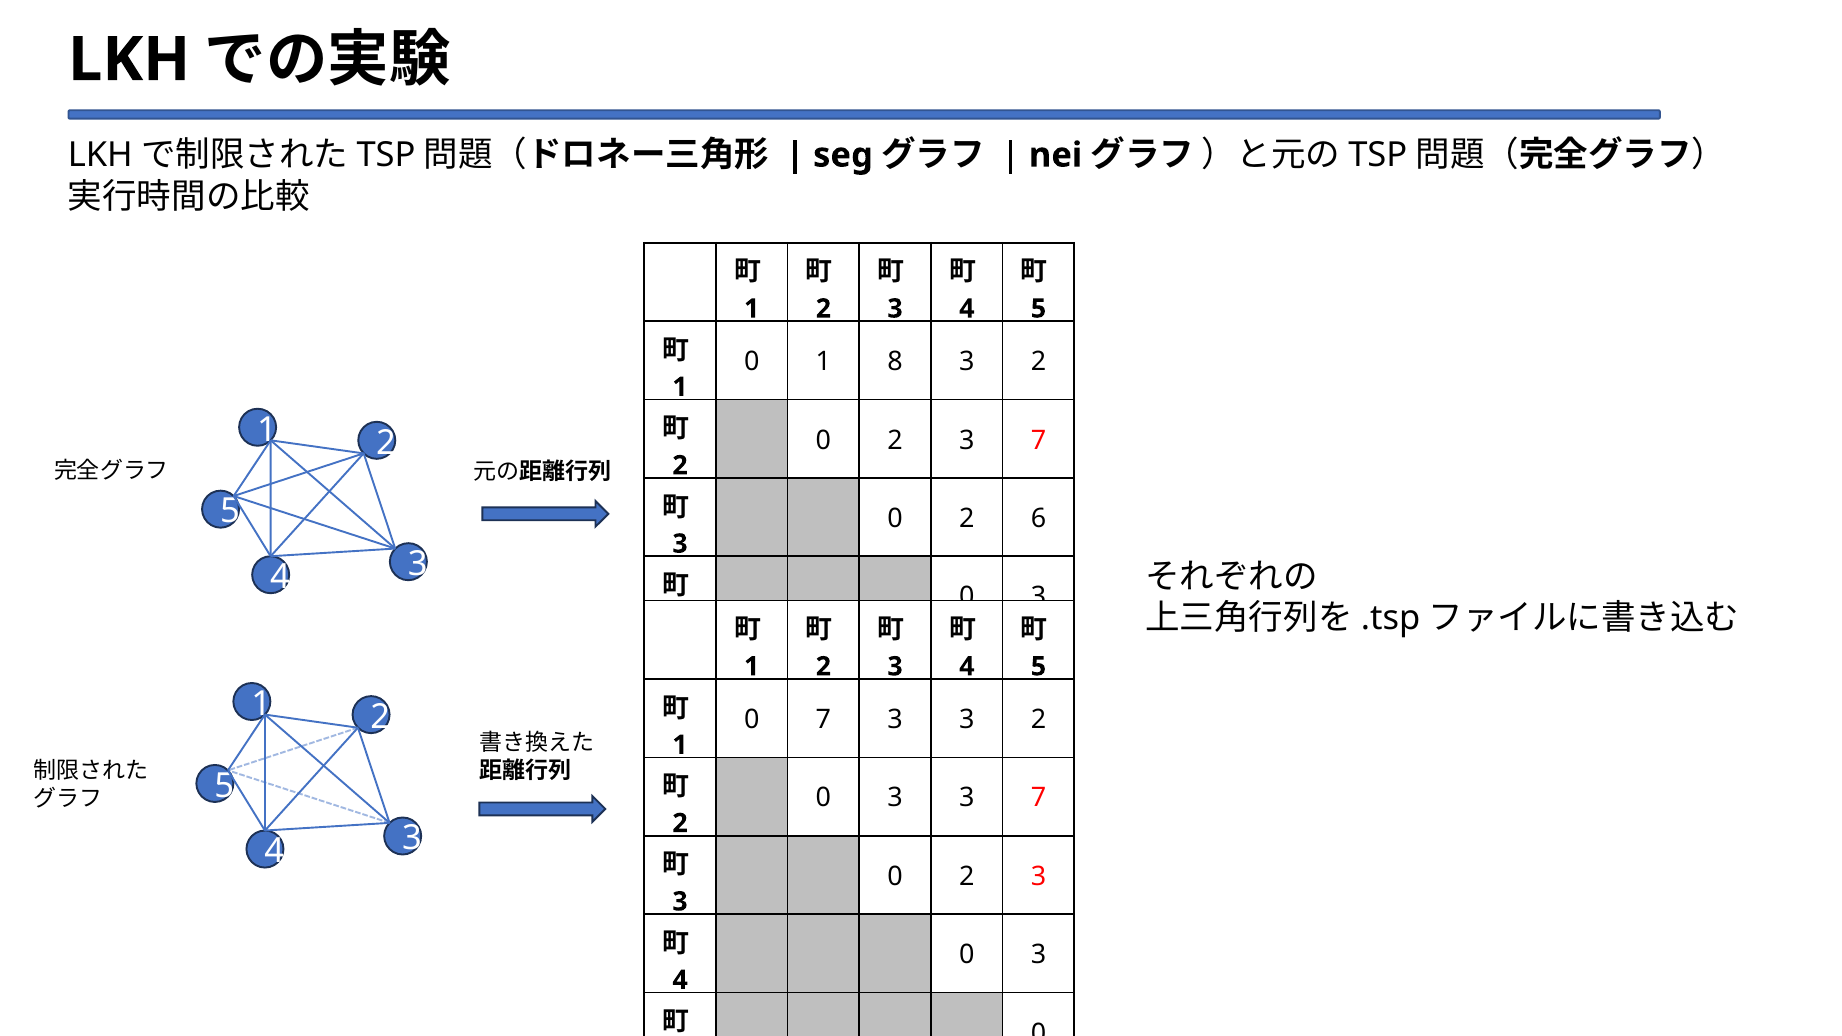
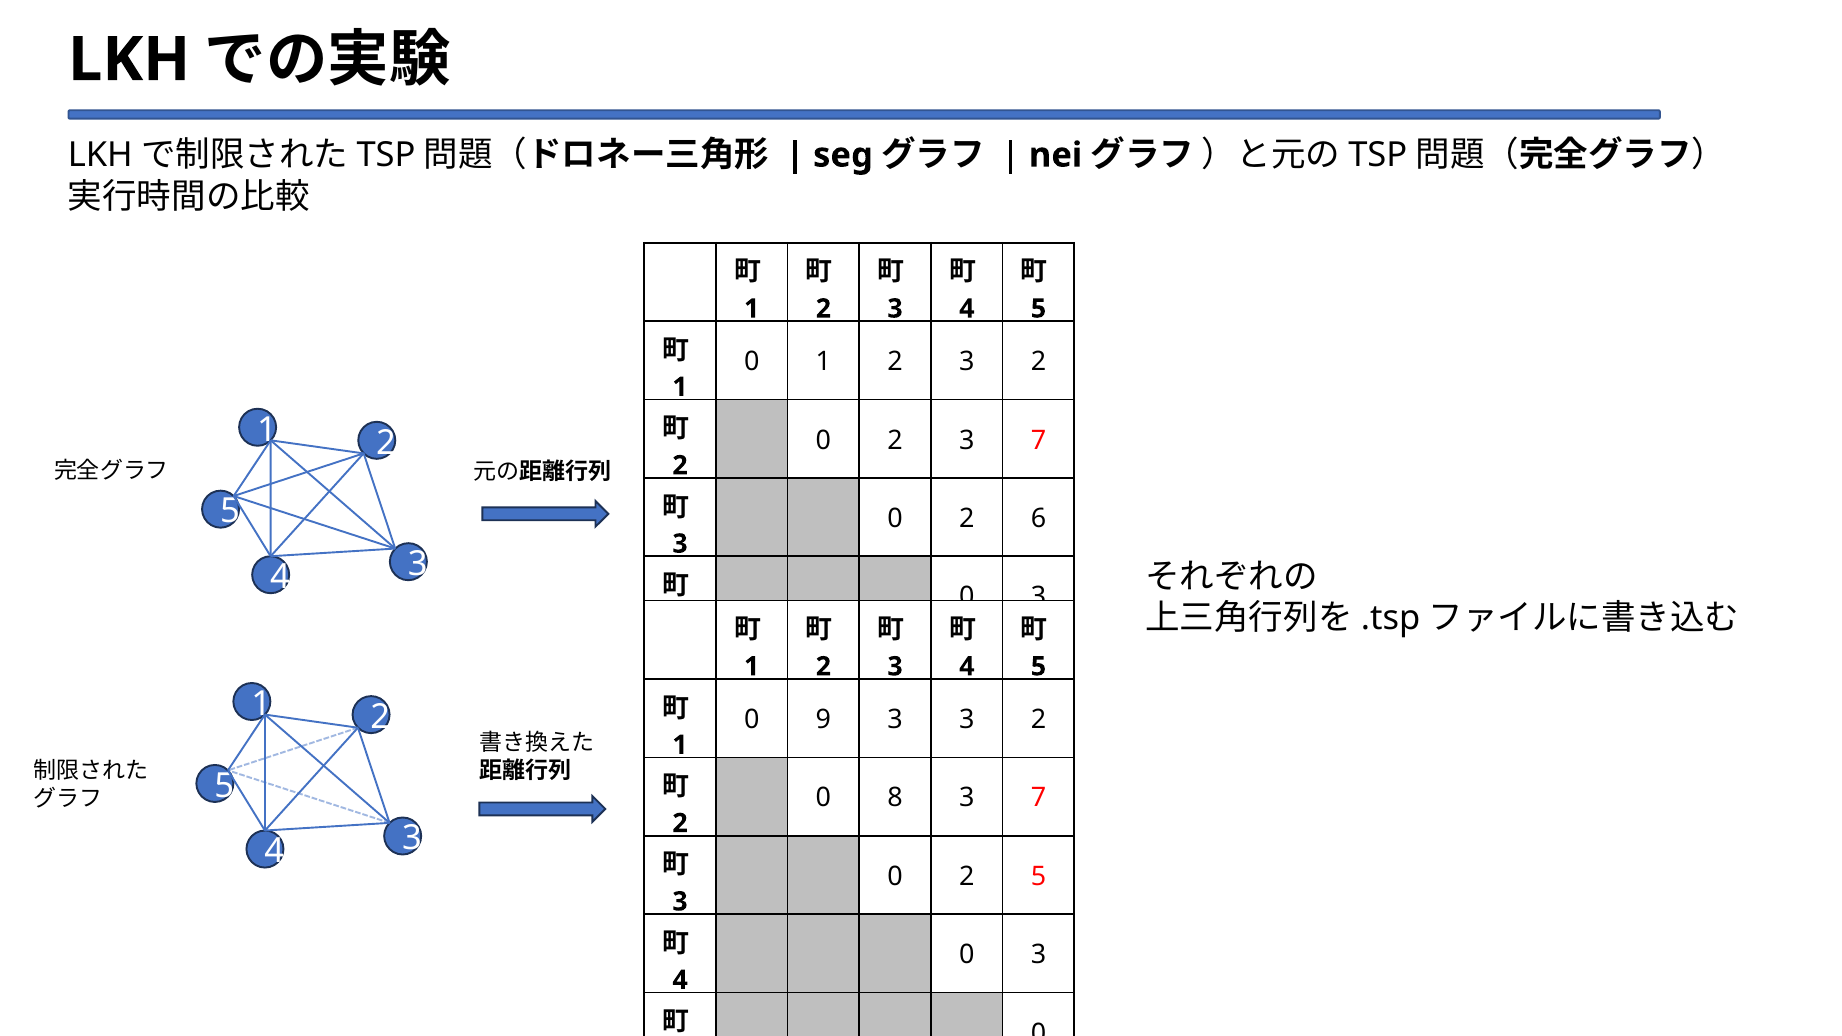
1 8: 8 -> 2
0 7: 7 -> 9
3 at (895, 798): 3 -> 8
3 at (1038, 877): 3 -> 5
